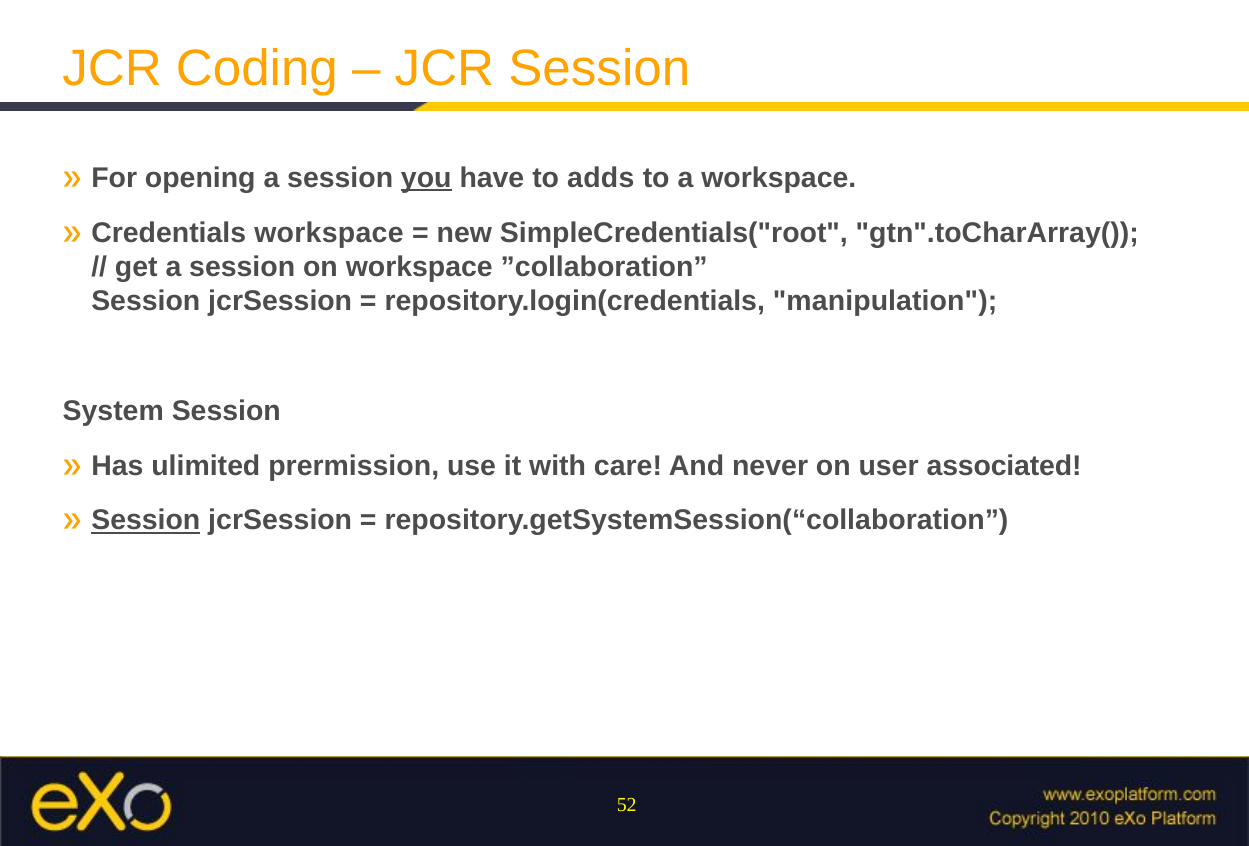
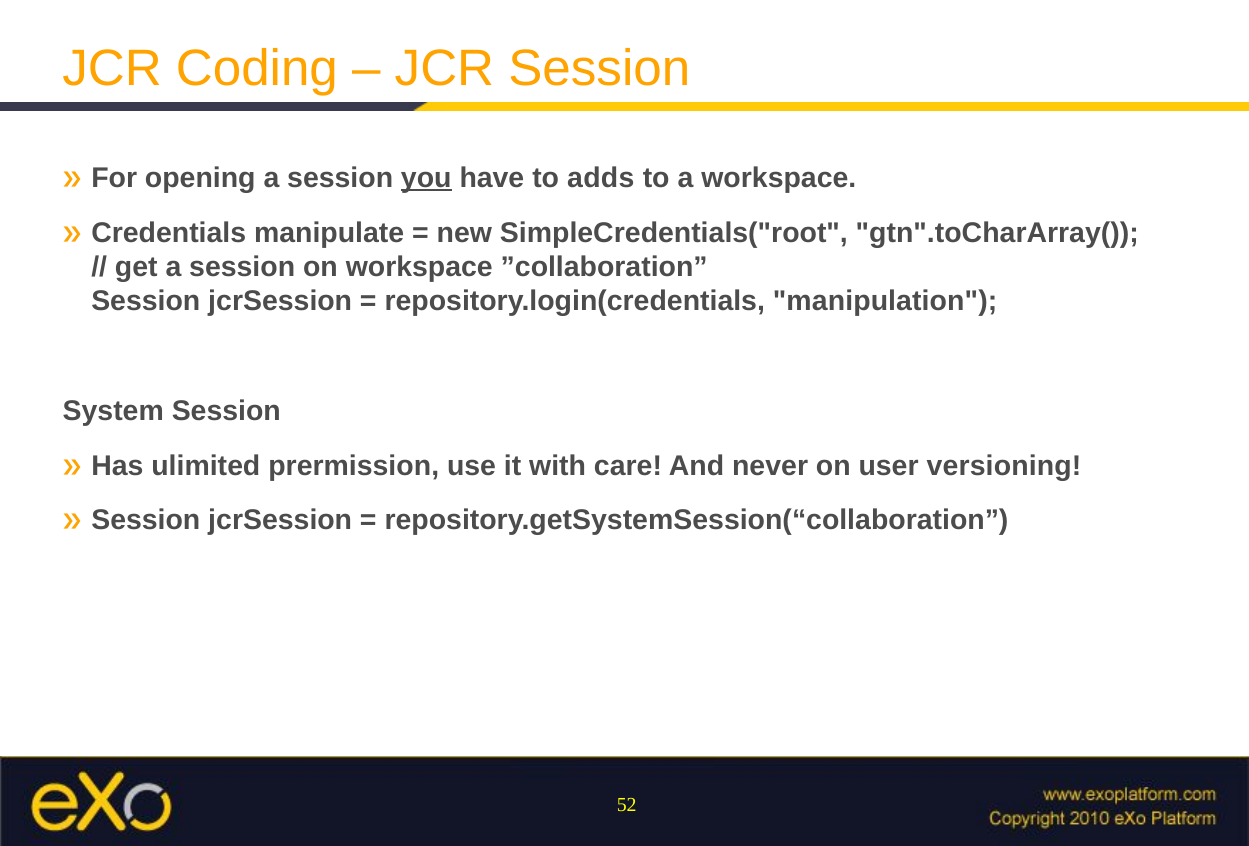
Credentials workspace: workspace -> manipulate
associated: associated -> versioning
Session at (146, 520) underline: present -> none
